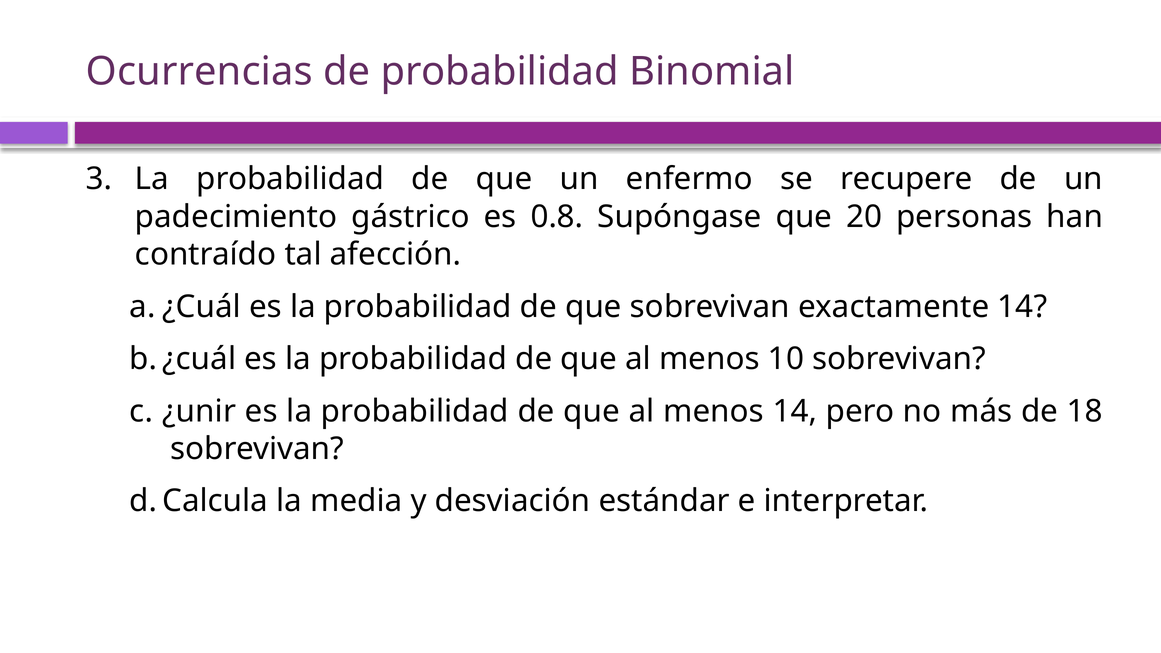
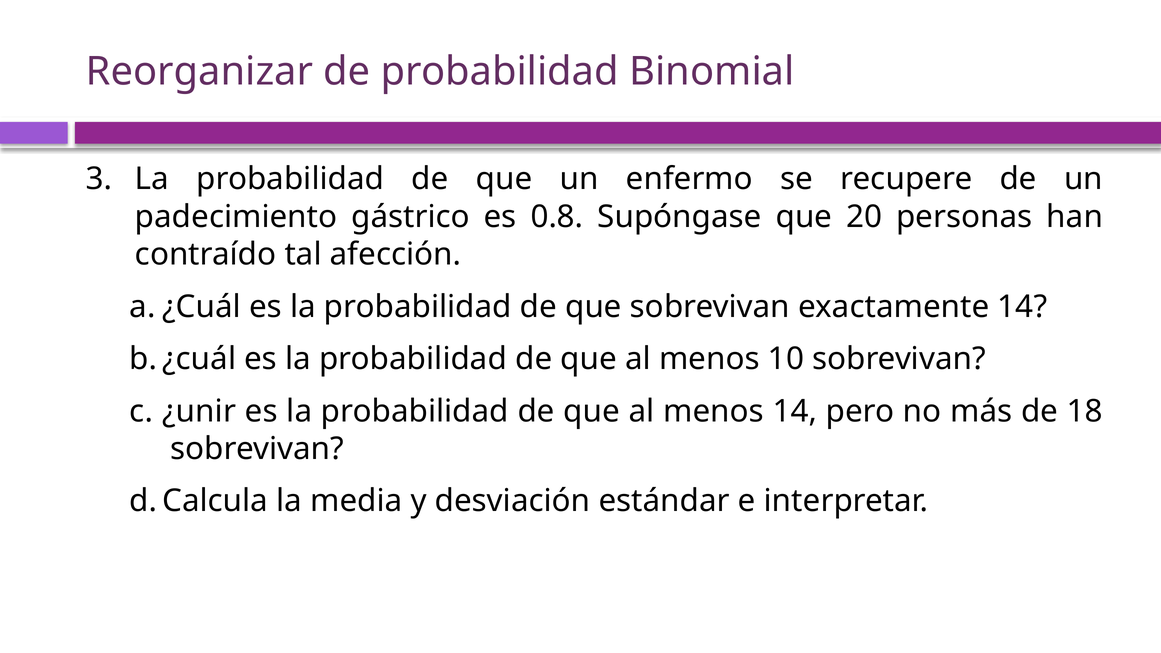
Ocurrencias: Ocurrencias -> Reorganizar
